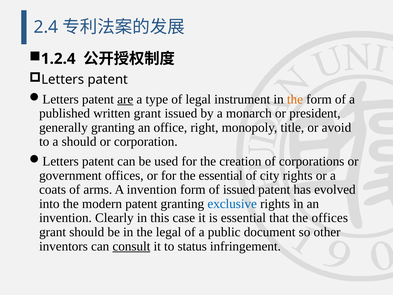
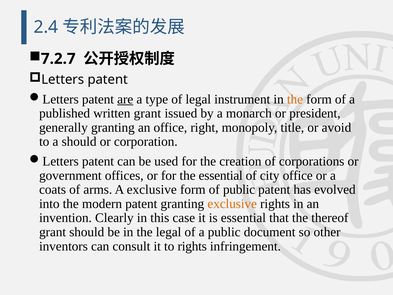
1.2.4: 1.2.4 -> 7.2.7
city rights: rights -> office
A invention: invention -> exclusive
of issued: issued -> public
exclusive at (232, 204) colour: blue -> orange
the offices: offices -> thereof
consult underline: present -> none
to status: status -> rights
